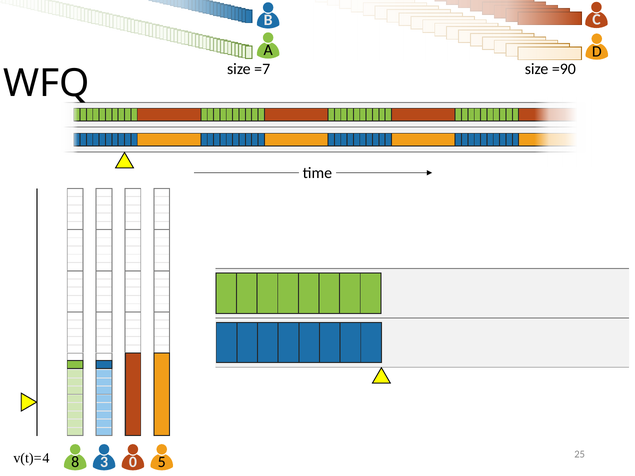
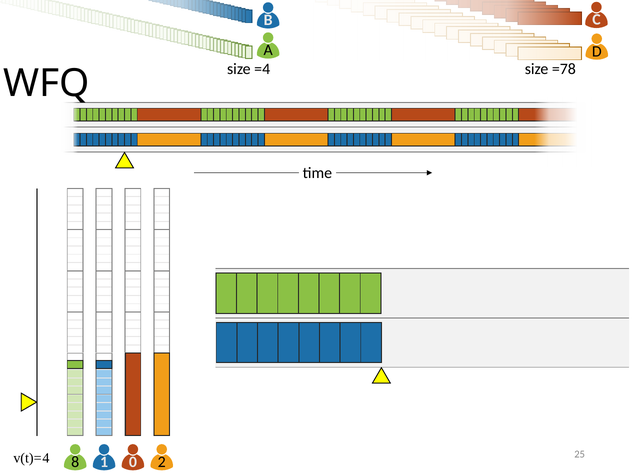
=7: =7 -> =4
=90: =90 -> =78
3: 3 -> 1
5: 5 -> 2
